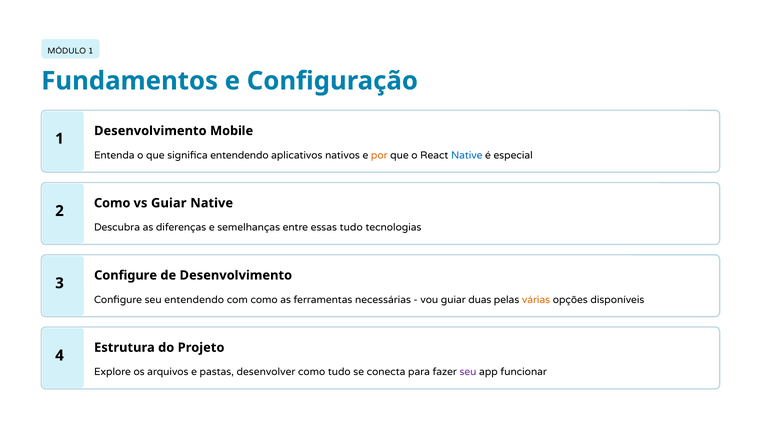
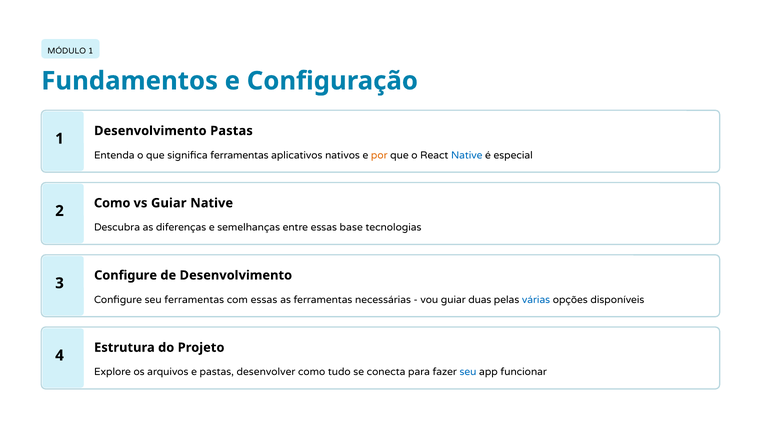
Desenvolvimento Mobile: Mobile -> Pastas
significa entendendo: entendendo -> ferramentas
essas tudo: tudo -> base
seu entendendo: entendendo -> ferramentas
com como: como -> essas
várias colour: orange -> blue
seu at (468, 372) colour: purple -> blue
